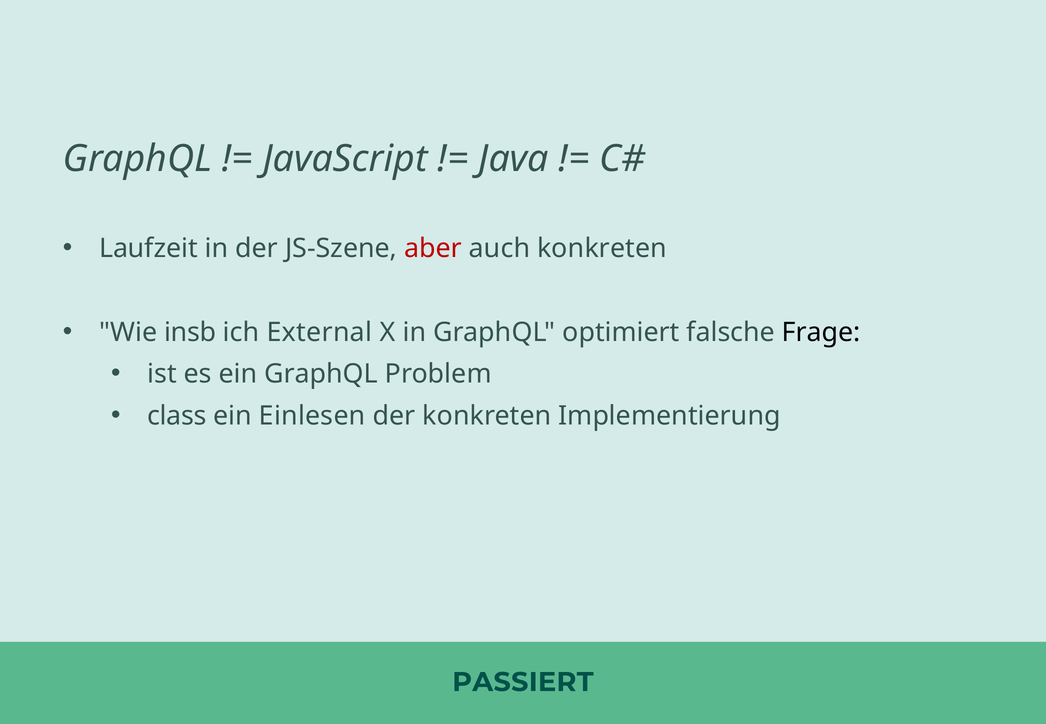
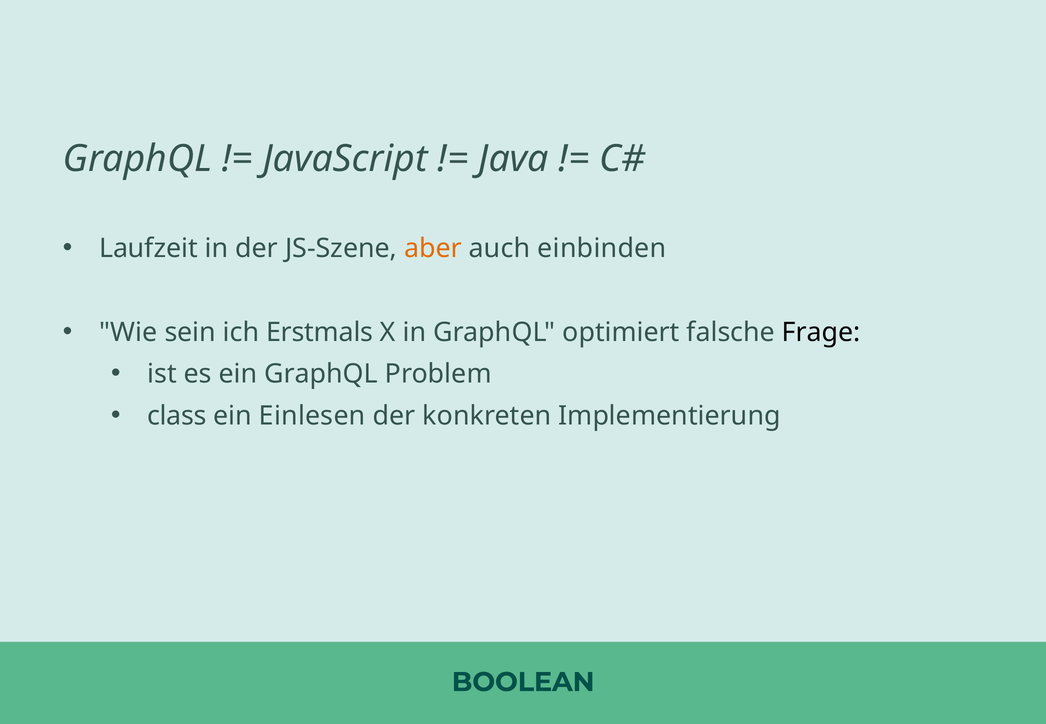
aber colour: red -> orange
auch konkreten: konkreten -> einbinden
insb: insb -> sein
External: External -> Erstmals
PASSIERT: PASSIERT -> BOOLEAN
